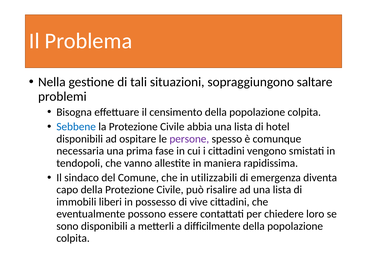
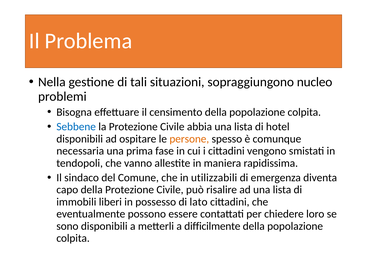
saltare: saltare -> nucleo
persone colour: purple -> orange
vive: vive -> lato
